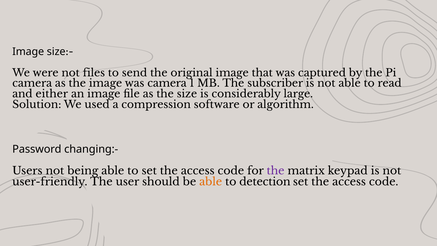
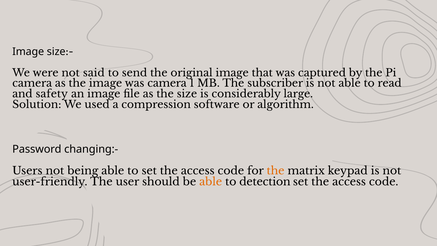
files: files -> said
either: either -> safety
the at (276, 171) colour: purple -> orange
